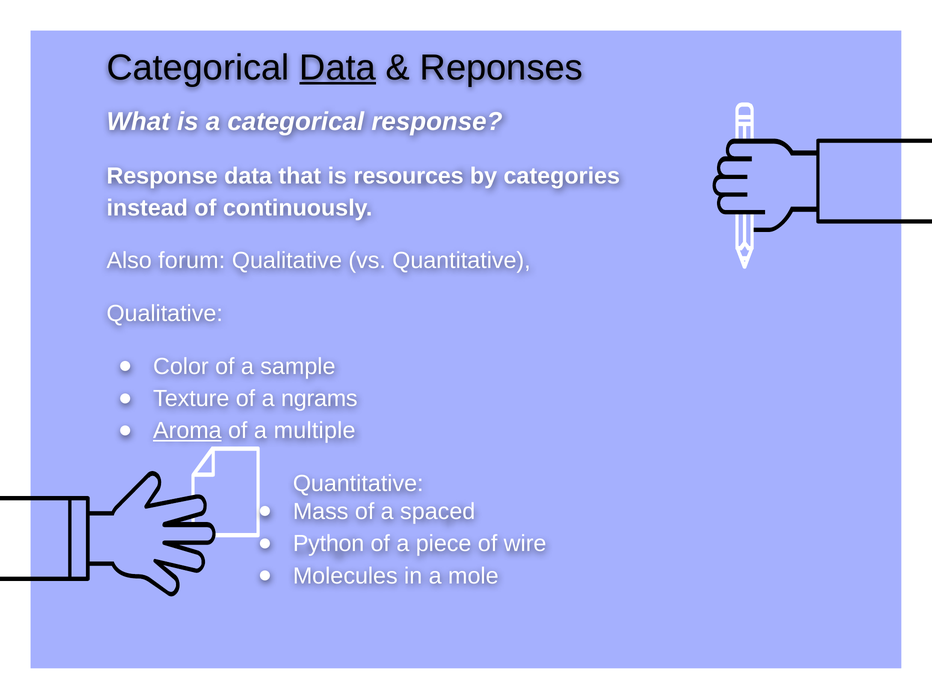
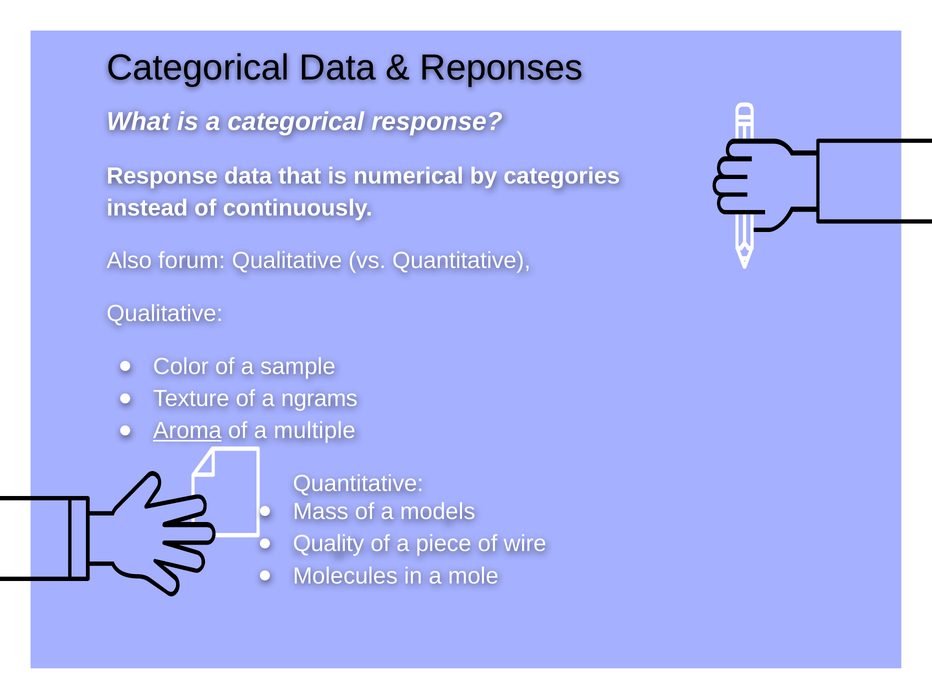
Data at (338, 68) underline: present -> none
resources: resources -> numerical
spaced: spaced -> models
Python: Python -> Quality
